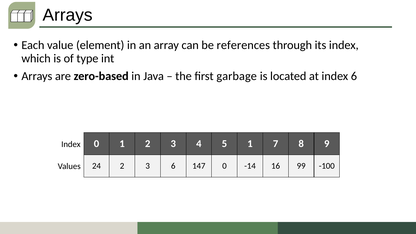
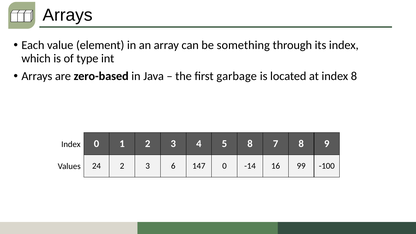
references: references -> something
index 6: 6 -> 8
5 1: 1 -> 8
